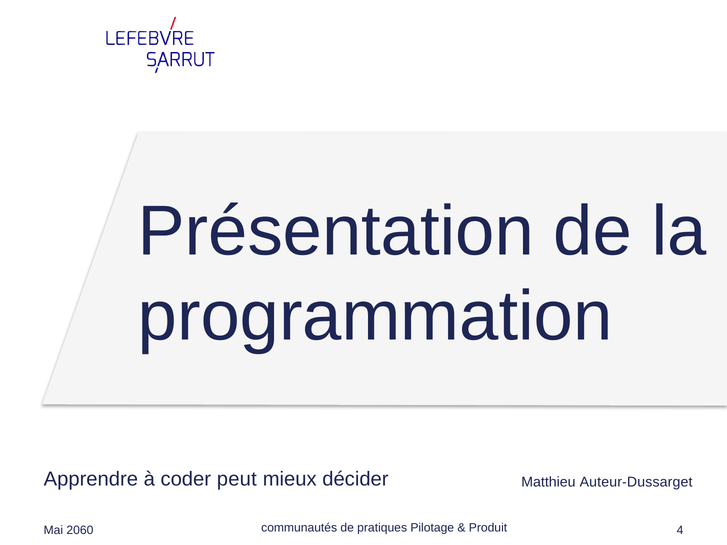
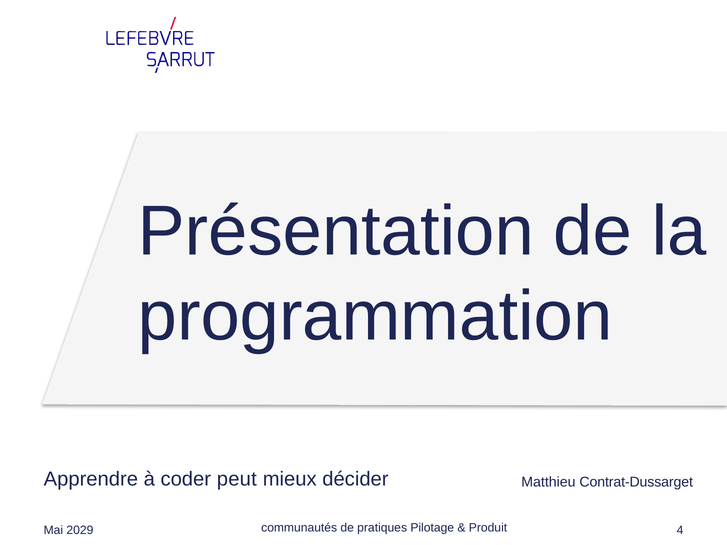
Auteur-Dussarget: Auteur-Dussarget -> Contrat-Dussarget
2060: 2060 -> 2029
